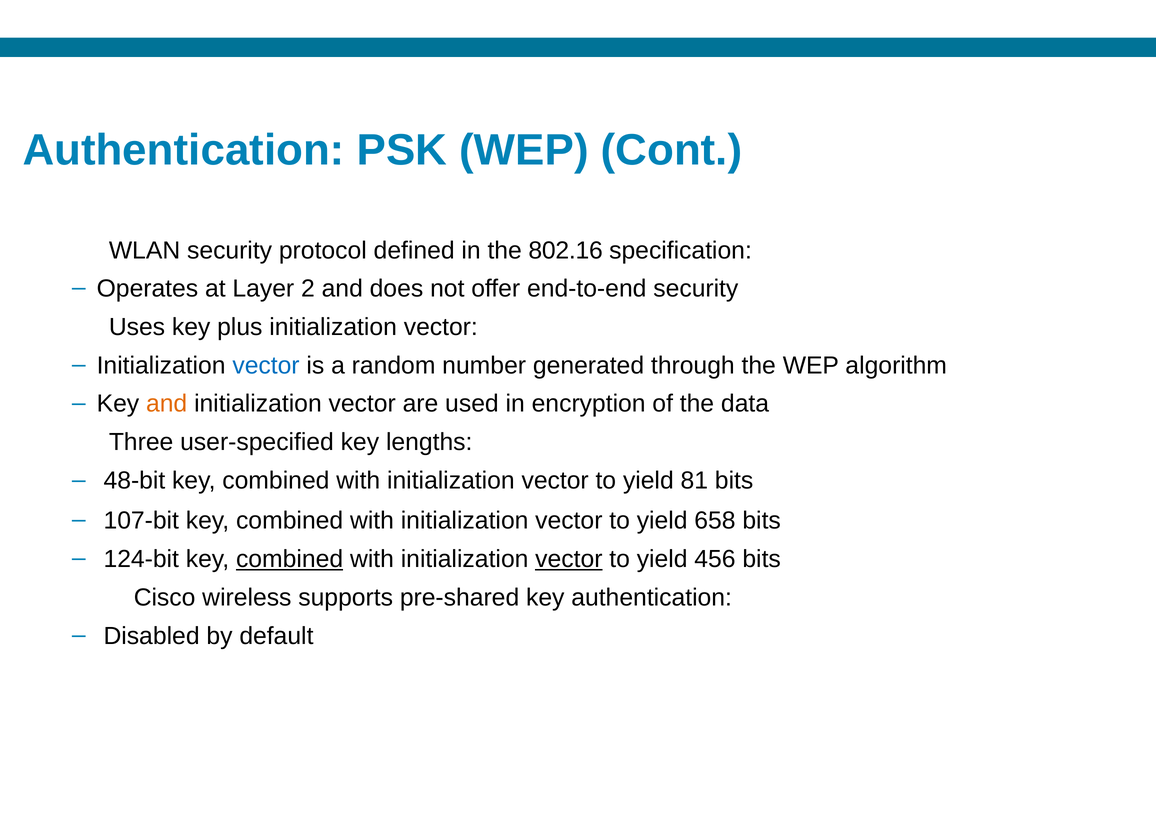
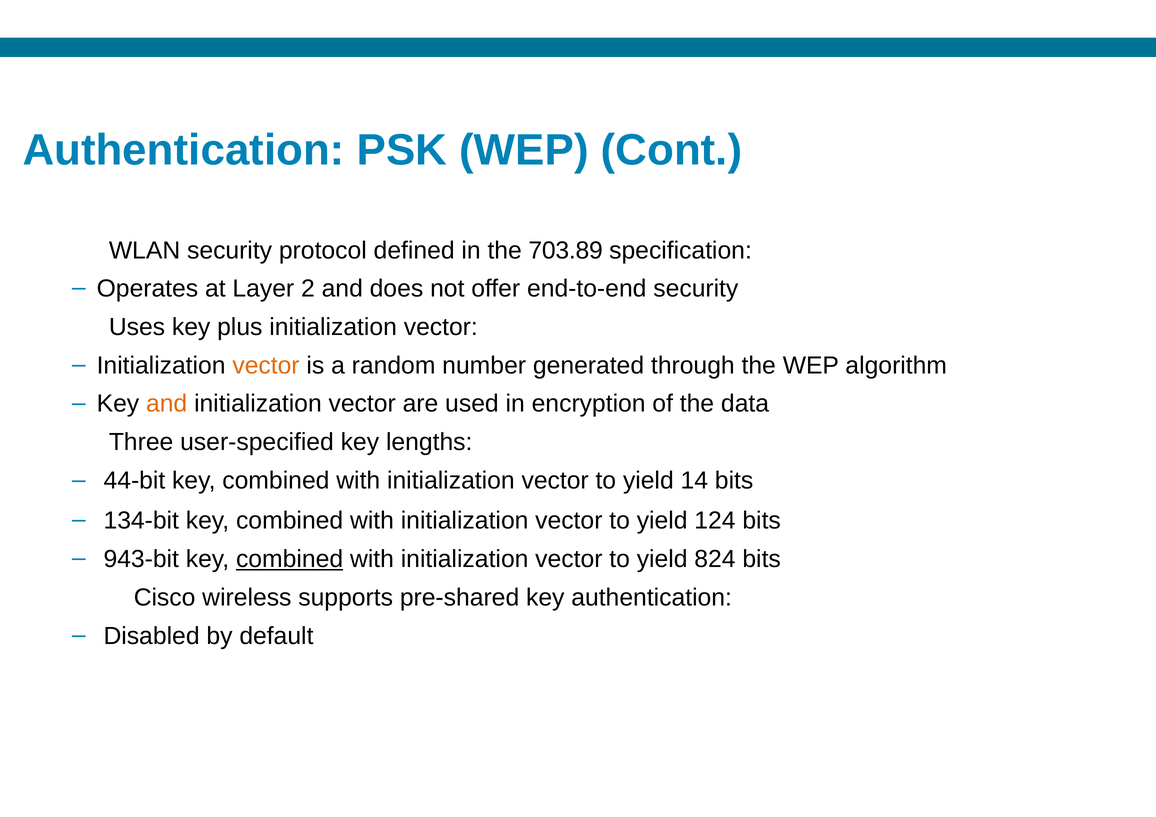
802.16: 802.16 -> 703.89
vector at (266, 365) colour: blue -> orange
48-bit: 48-bit -> 44-bit
81: 81 -> 14
107-bit: 107-bit -> 134-bit
658: 658 -> 124
124-bit: 124-bit -> 943-bit
vector at (569, 559) underline: present -> none
456: 456 -> 824
